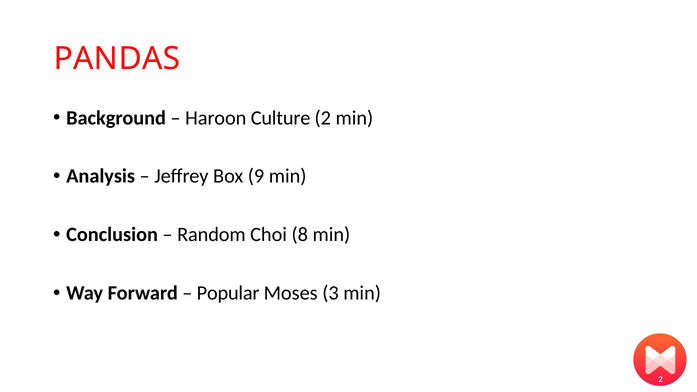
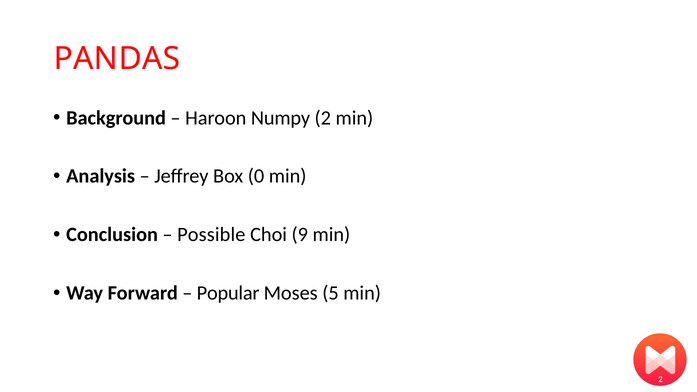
Culture: Culture -> Numpy
9: 9 -> 0
Random: Random -> Possible
8: 8 -> 9
3: 3 -> 5
